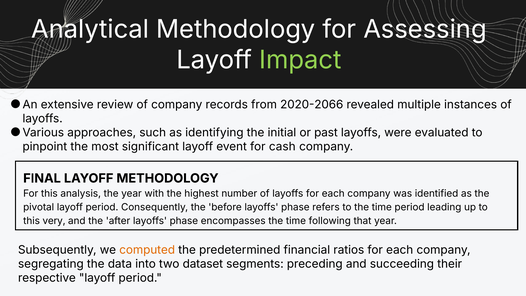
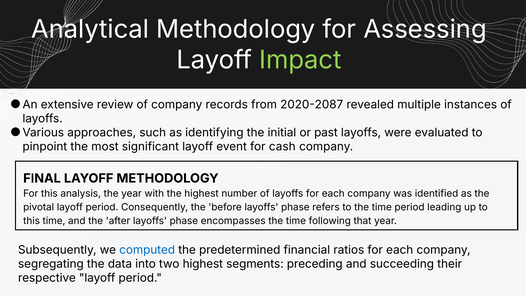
2020-2066: 2020-2066 -> 2020-2087
this very: very -> time
computed colour: orange -> blue
two dataset: dataset -> highest
